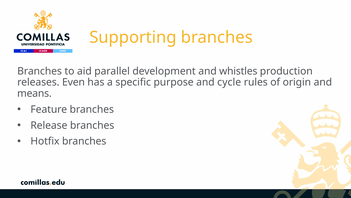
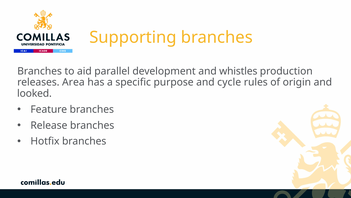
Even: Even -> Area
means: means -> looked
